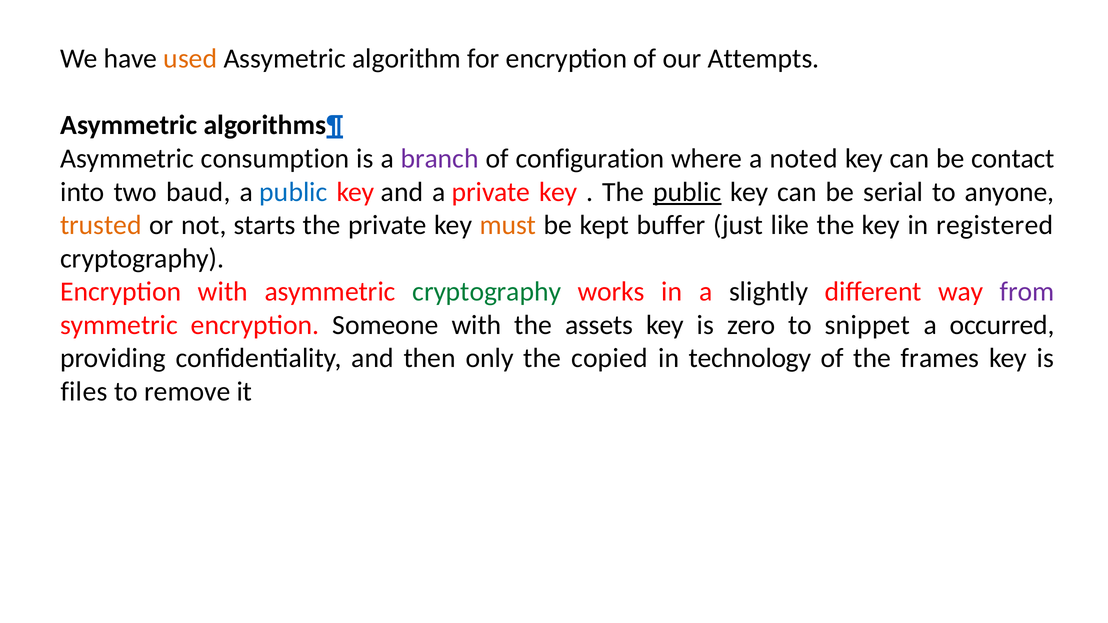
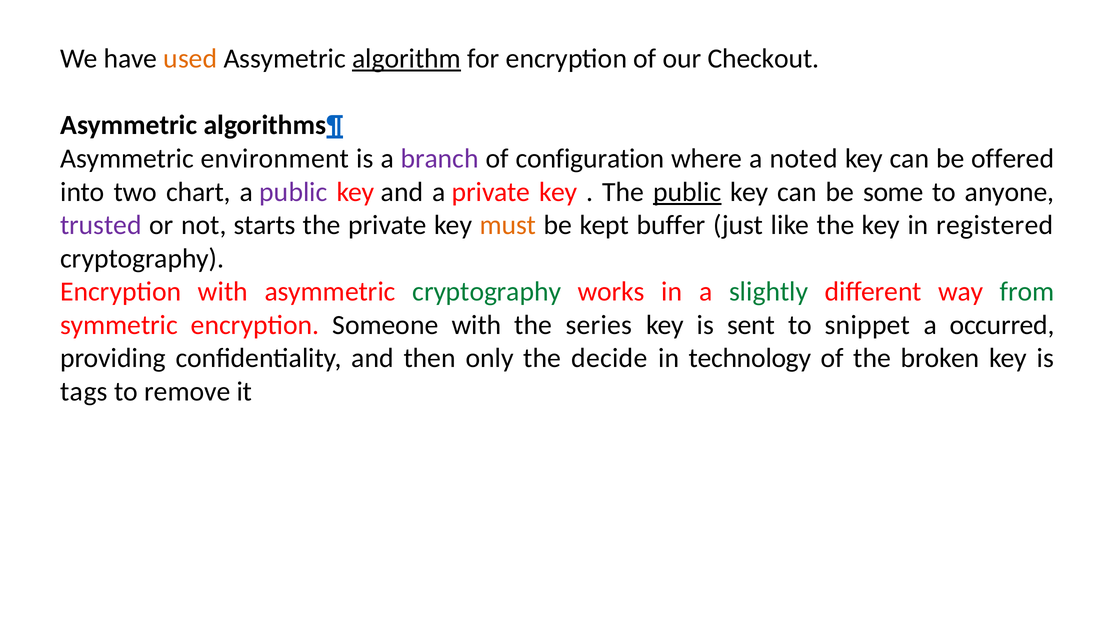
algorithm underline: none -> present
Attempts: Attempts -> Checkout
consumption: consumption -> environment
contact: contact -> offered
baud: baud -> chart
public at (293, 192) colour: blue -> purple
serial: serial -> some
trusted colour: orange -> purple
slightly colour: black -> green
from colour: purple -> green
assets: assets -> series
zero: zero -> sent
copied: copied -> decide
frames: frames -> broken
files: files -> tags
